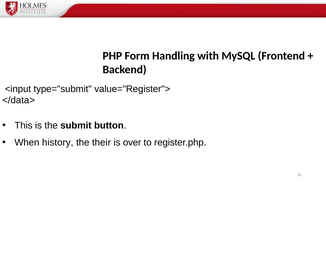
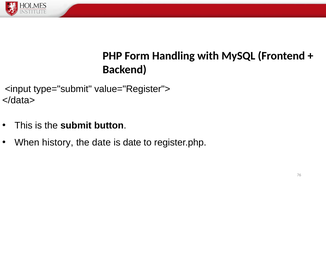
the their: their -> date
is over: over -> date
